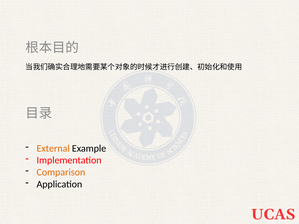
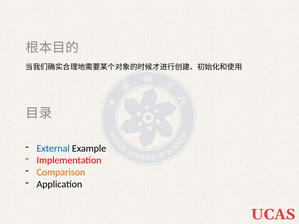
External colour: orange -> blue
